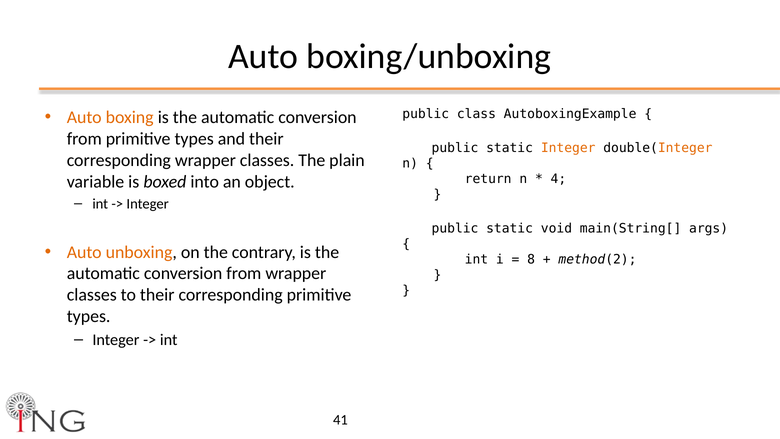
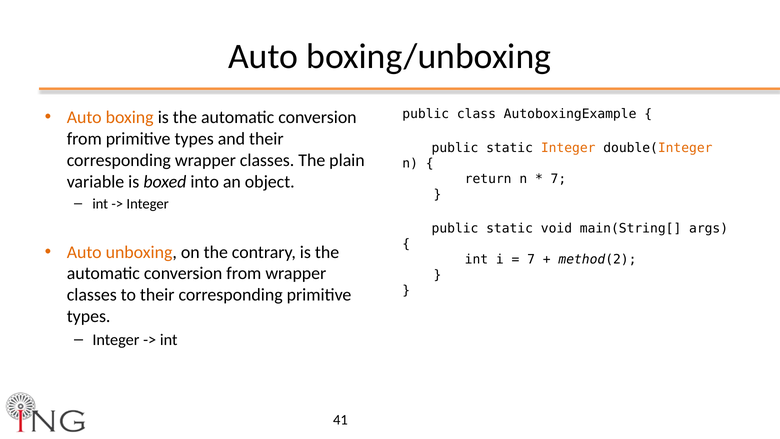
4 at (558, 179): 4 -> 7
8 at (531, 259): 8 -> 7
